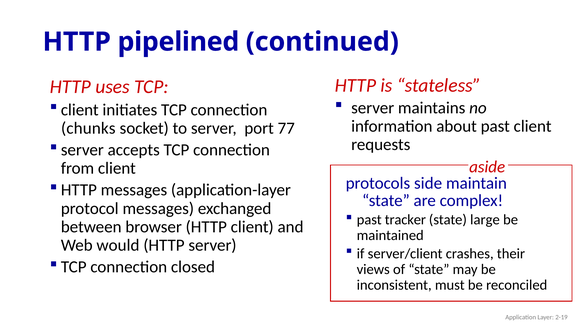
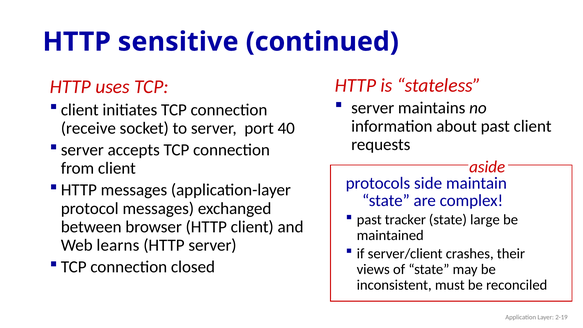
pipelined: pipelined -> sensitive
chunks: chunks -> receive
77: 77 -> 40
would: would -> learns
